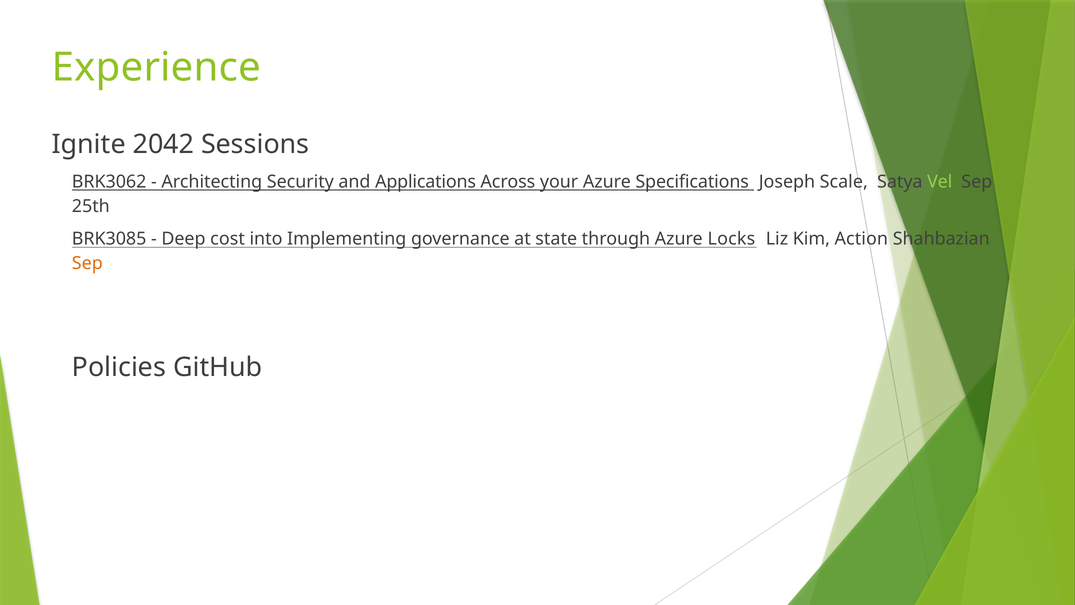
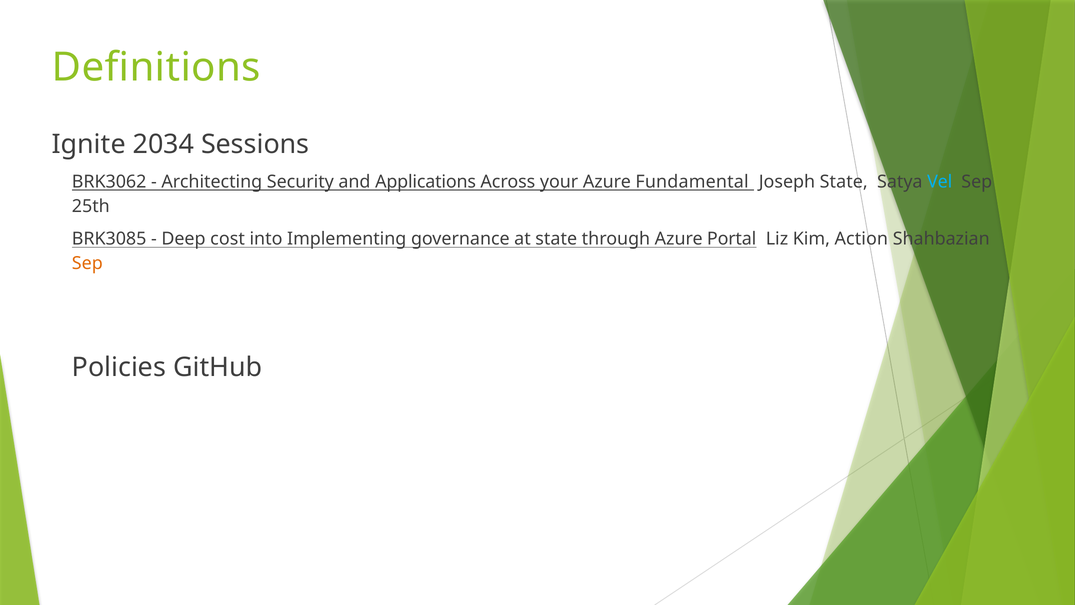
Experience: Experience -> Definitions
2042: 2042 -> 2034
Specifications: Specifications -> Fundamental
Joseph Scale: Scale -> State
Vel colour: light green -> light blue
Locks: Locks -> Portal
